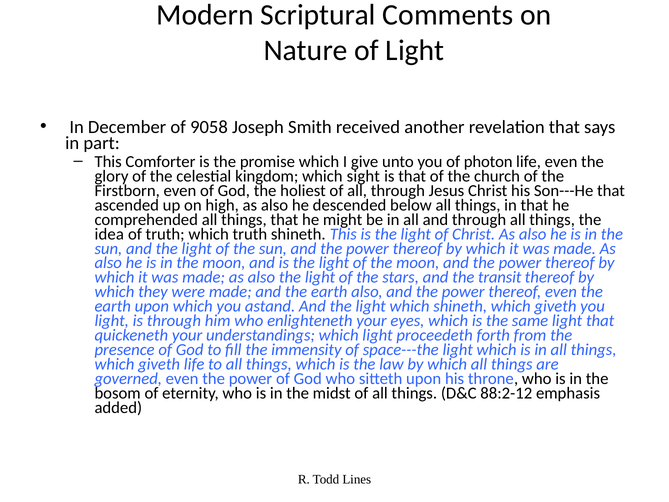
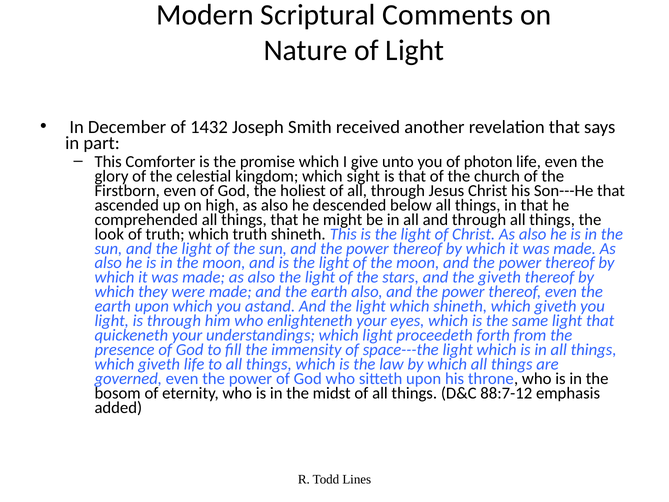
9058: 9058 -> 1432
idea: idea -> look
the transit: transit -> giveth
88:2-12: 88:2-12 -> 88:7-12
